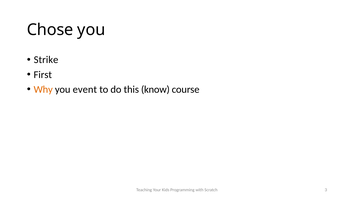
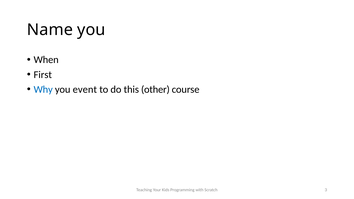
Chose: Chose -> Name
Strike: Strike -> When
Why colour: orange -> blue
know: know -> other
